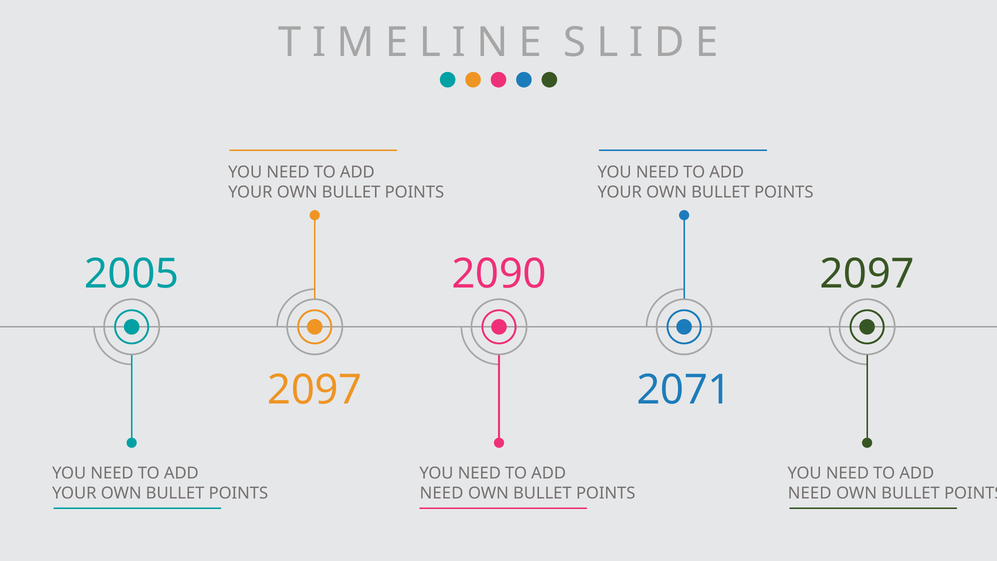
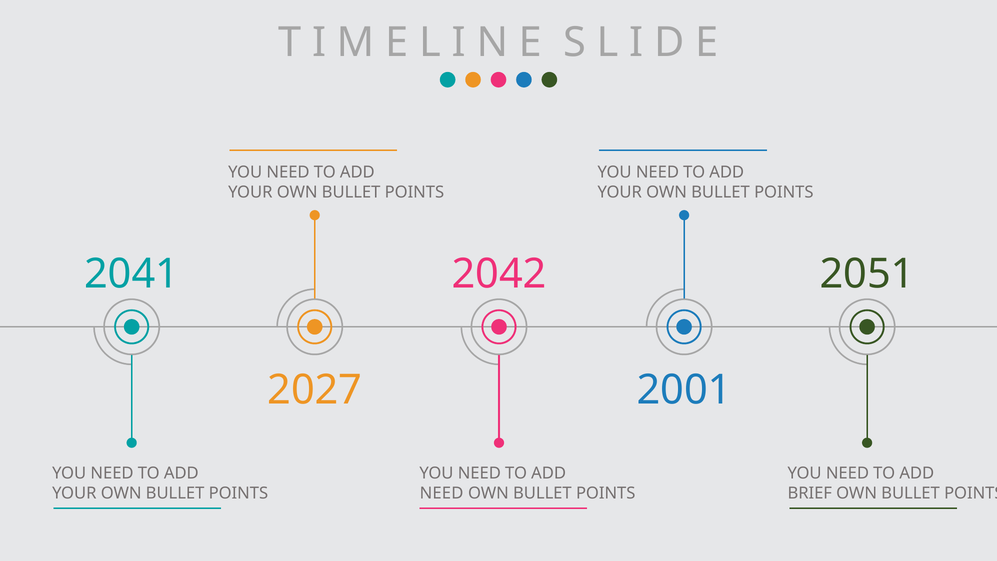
2005: 2005 -> 2041
2090: 2090 -> 2042
2097 at (867, 274): 2097 -> 2051
2097 at (315, 390): 2097 -> 2027
2071: 2071 -> 2001
NEED at (810, 493): NEED -> BRIEF
